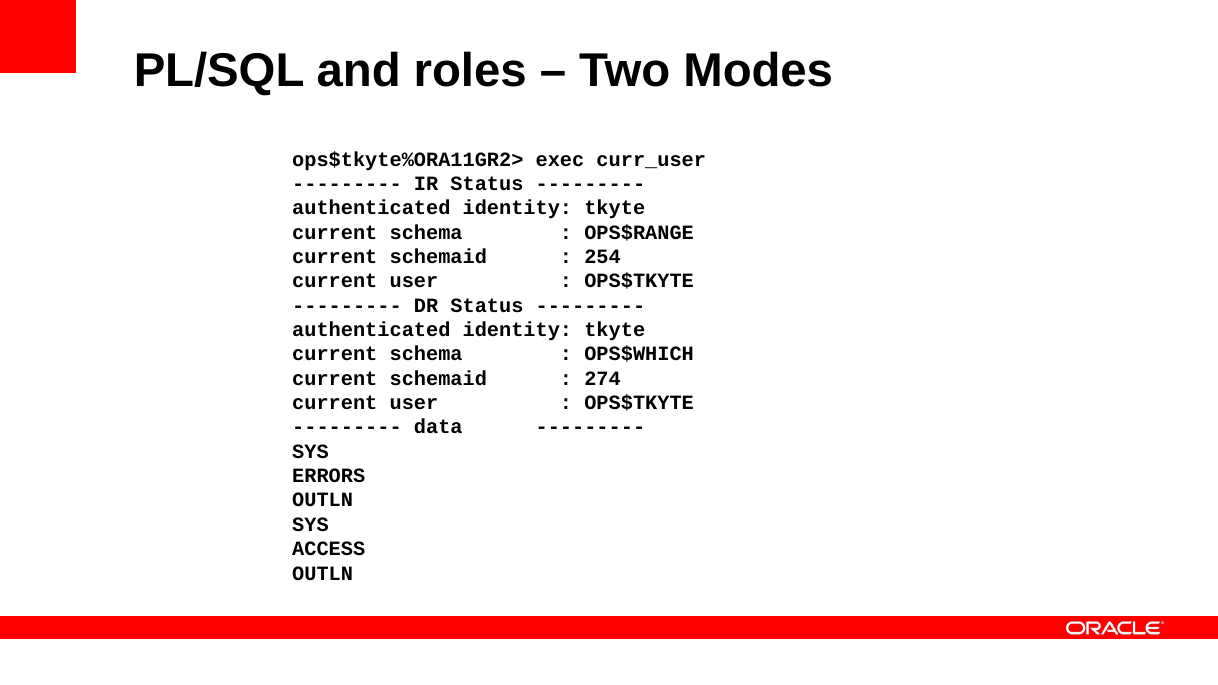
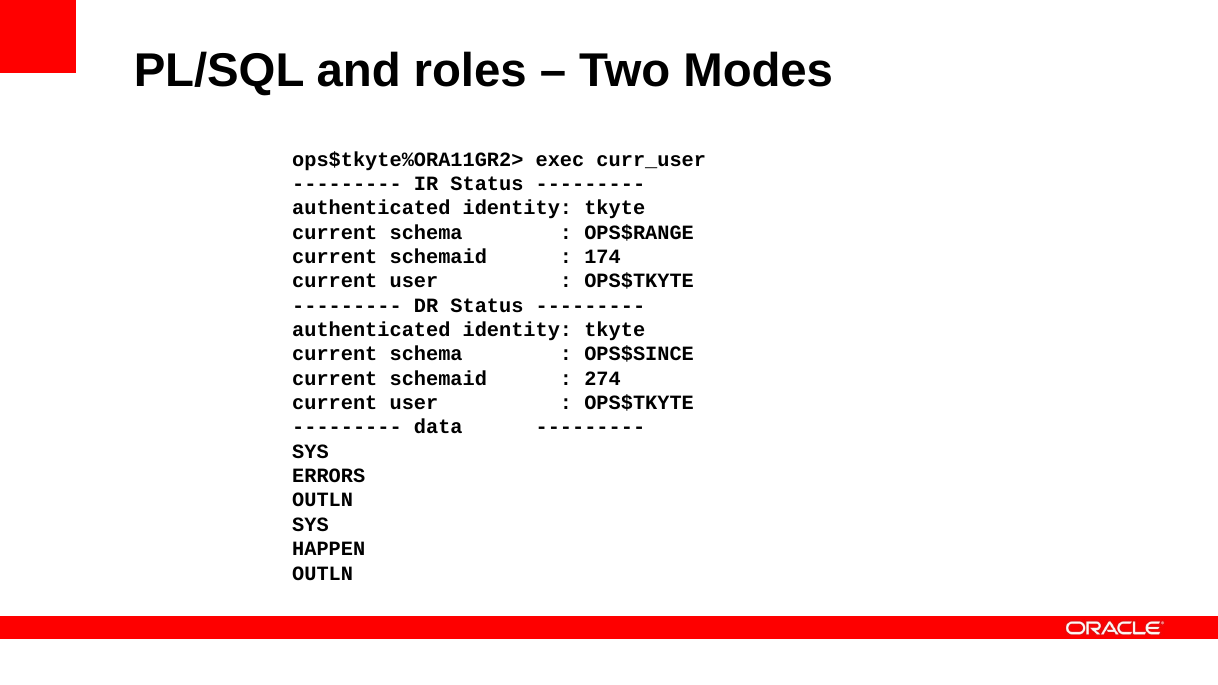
254: 254 -> 174
OPS$WHICH: OPS$WHICH -> OPS$SINCE
ACCESS: ACCESS -> HAPPEN
